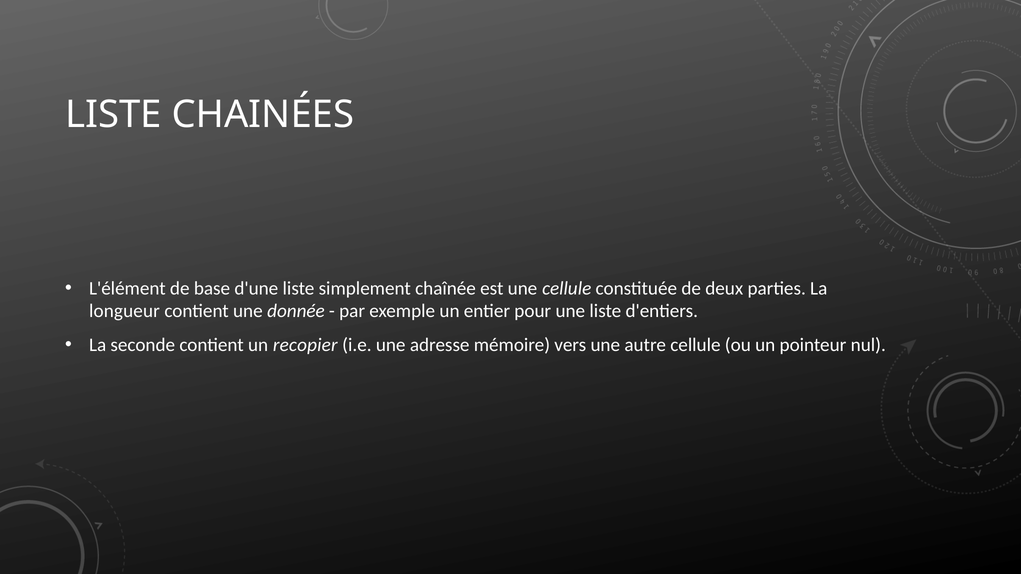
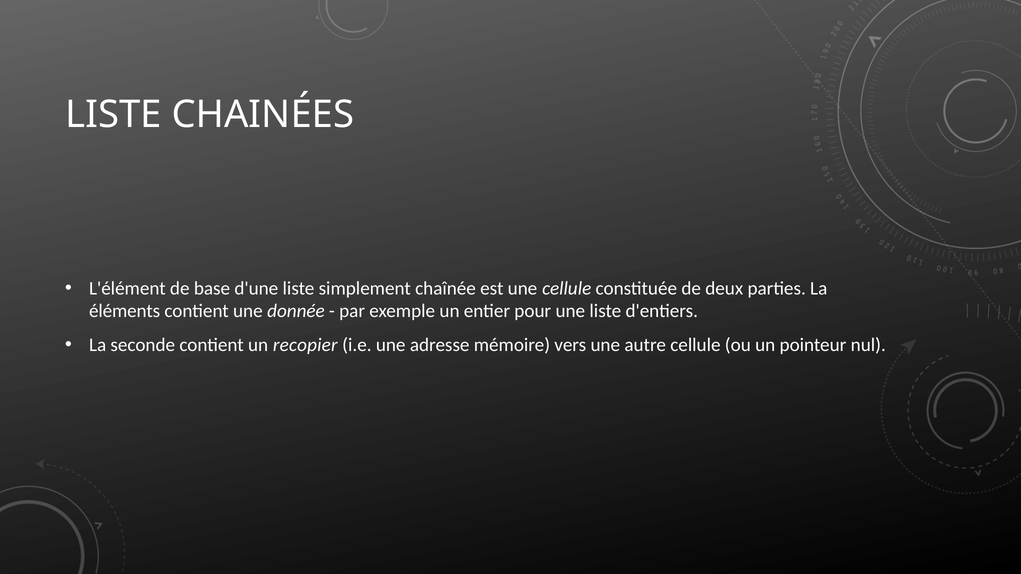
longueur: longueur -> éléments
